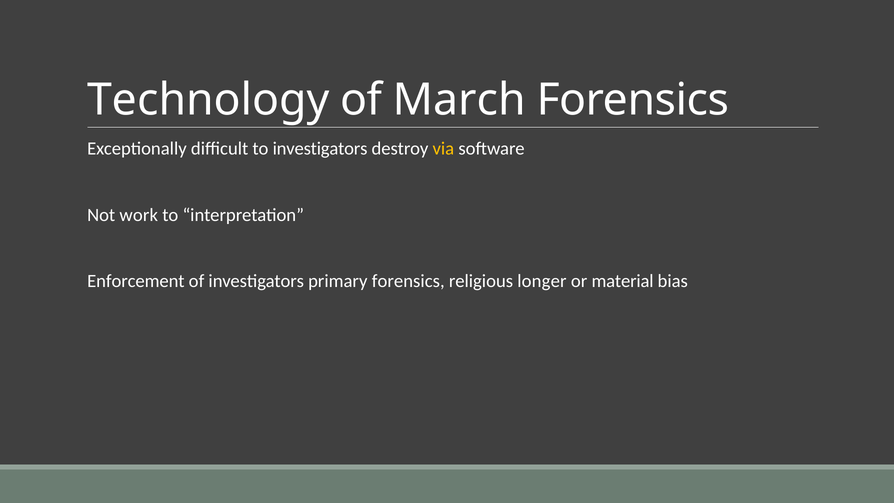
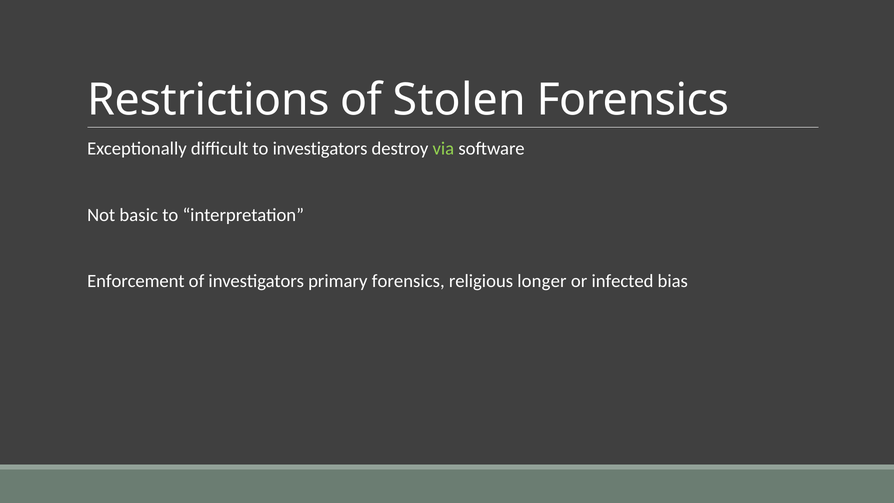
Technology: Technology -> Restrictions
March: March -> Stolen
via colour: yellow -> light green
work: work -> basic
material: material -> infected
